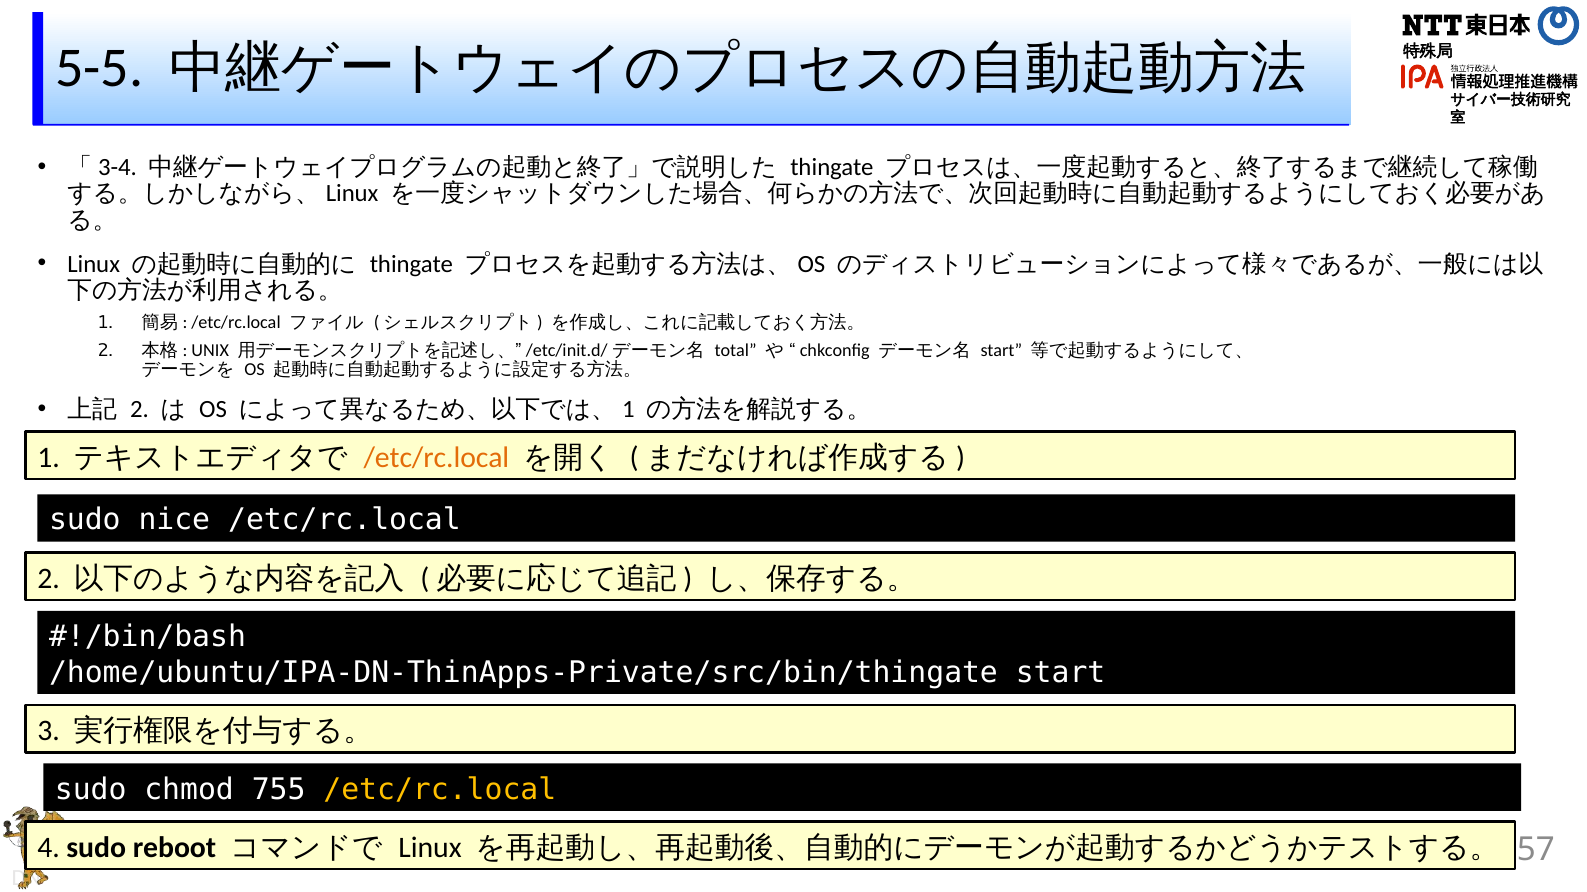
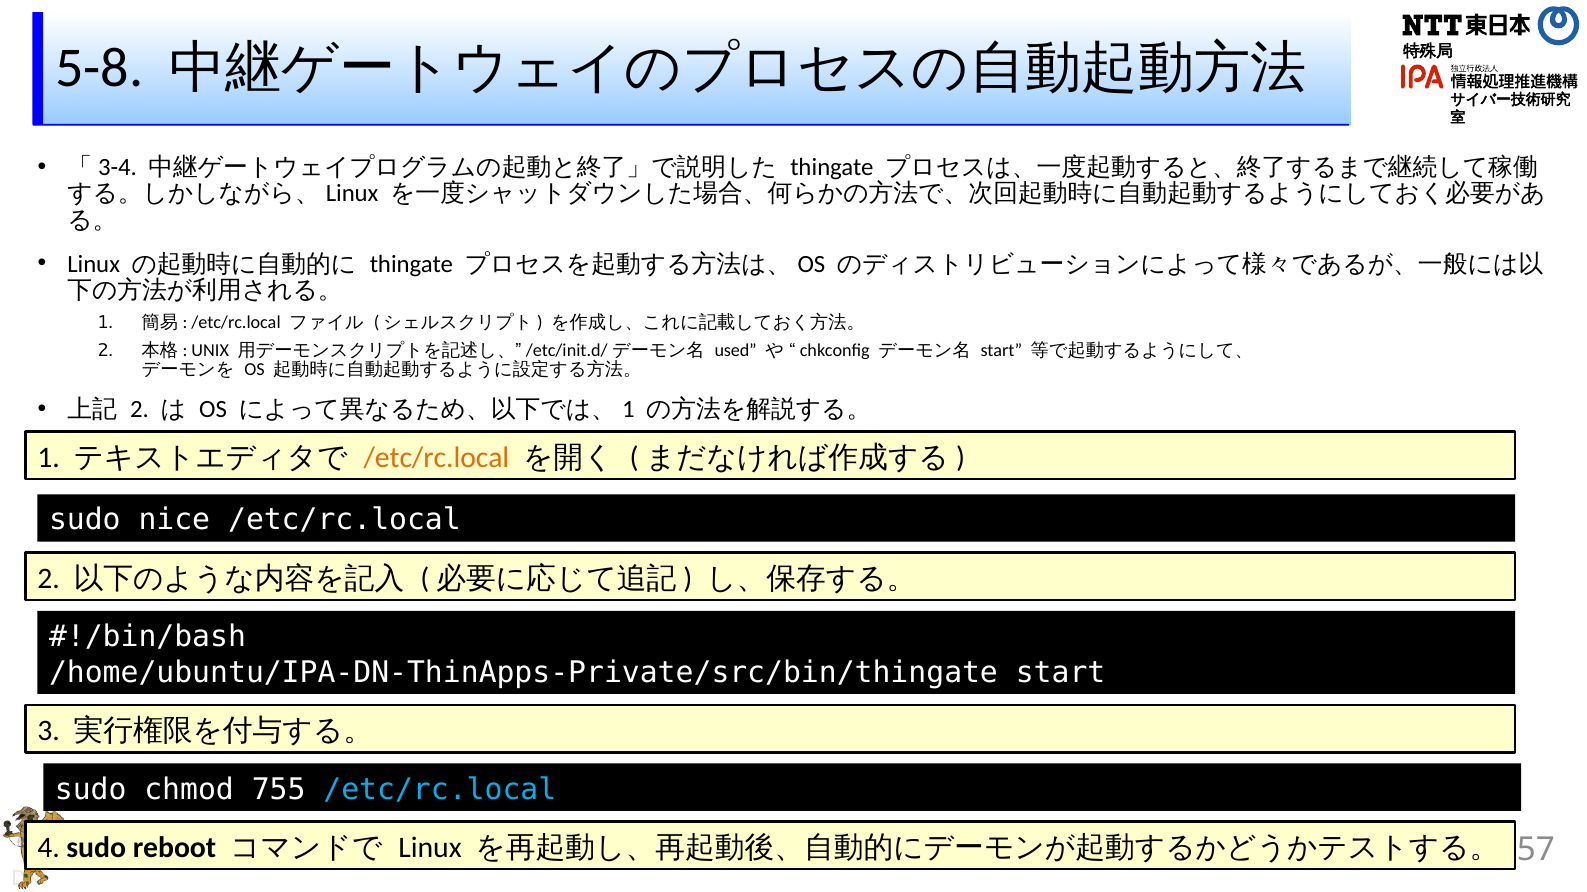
5-5: 5-5 -> 5-8
total: total -> used
/etc/rc.local at (440, 790) colour: yellow -> light blue
